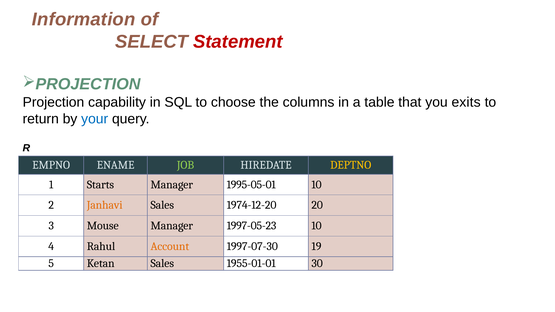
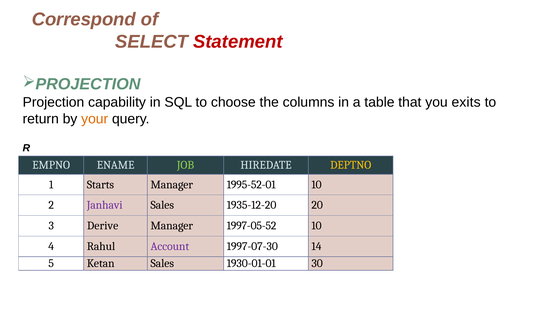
Information: Information -> Correspond
your colour: blue -> orange
1995-05-01: 1995-05-01 -> 1995-52-01
Janhavi colour: orange -> purple
1974-12-20: 1974-12-20 -> 1935-12-20
Mouse: Mouse -> Derive
1997-05-23: 1997-05-23 -> 1997-05-52
Account colour: orange -> purple
19: 19 -> 14
1955-01-01: 1955-01-01 -> 1930-01-01
